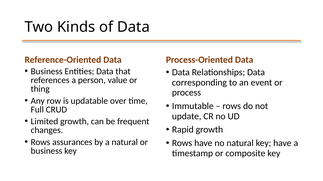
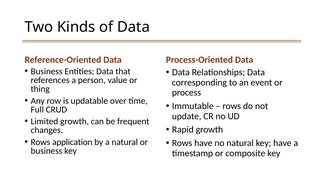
assurances: assurances -> application
